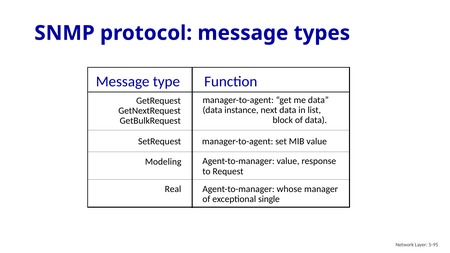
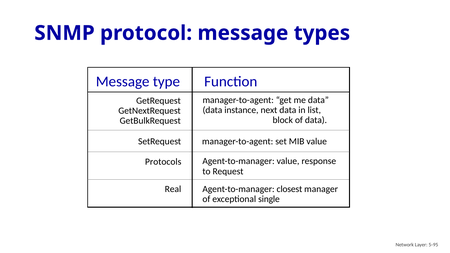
Modeling: Modeling -> Protocols
whose: whose -> closest
